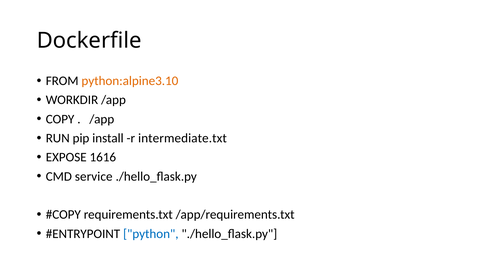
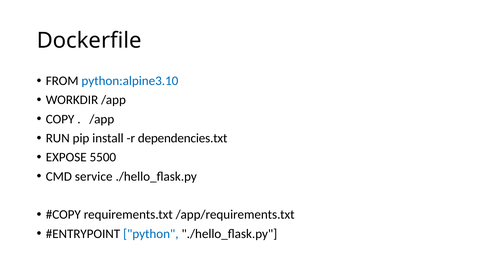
python:alpine3.10 colour: orange -> blue
intermediate.txt: intermediate.txt -> dependencies.txt
1616: 1616 -> 5500
